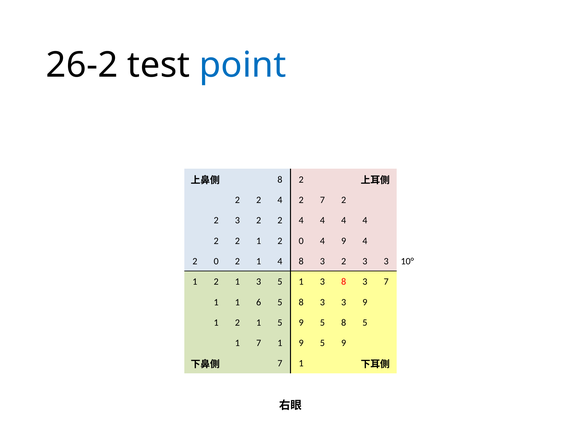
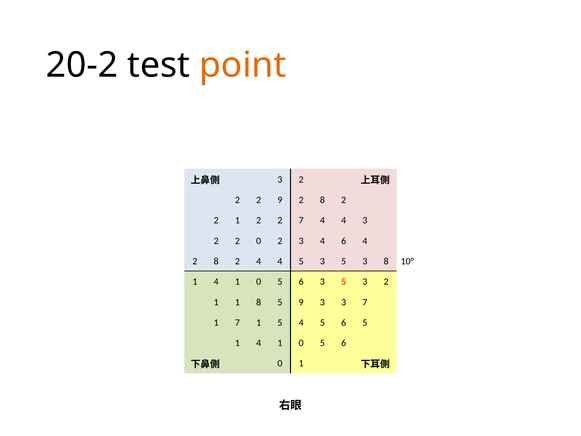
26-2: 26-2 -> 20-2
point colour: blue -> orange
8 at (280, 179): 8 -> 3
4 at (280, 200): 4 -> 9
7 at (322, 200): 7 -> 8
3 at (237, 220): 3 -> 1
4 at (301, 220): 4 -> 7
4 at (365, 220): 4 -> 3
2 2 1: 1 -> 0
0 at (301, 241): 0 -> 3
4 9: 9 -> 6
0 at (216, 261): 0 -> 8
1 at (259, 261): 1 -> 4
8 at (301, 261): 8 -> 5
2 at (344, 261): 2 -> 5
3 at (386, 261): 3 -> 8
2 at (216, 282): 2 -> 4
3 at (259, 282): 3 -> 0
1 at (301, 282): 1 -> 6
8 at (344, 282): 8 -> 5
7 at (386, 282): 7 -> 2
1 6: 6 -> 8
8 at (301, 302): 8 -> 9
3 9: 9 -> 7
2 at (237, 322): 2 -> 7
1 5 9: 9 -> 4
8 at (344, 322): 8 -> 6
7 at (259, 343): 7 -> 4
9 at (301, 343): 9 -> 0
9 at (344, 343): 9 -> 6
7 at (280, 363): 7 -> 0
